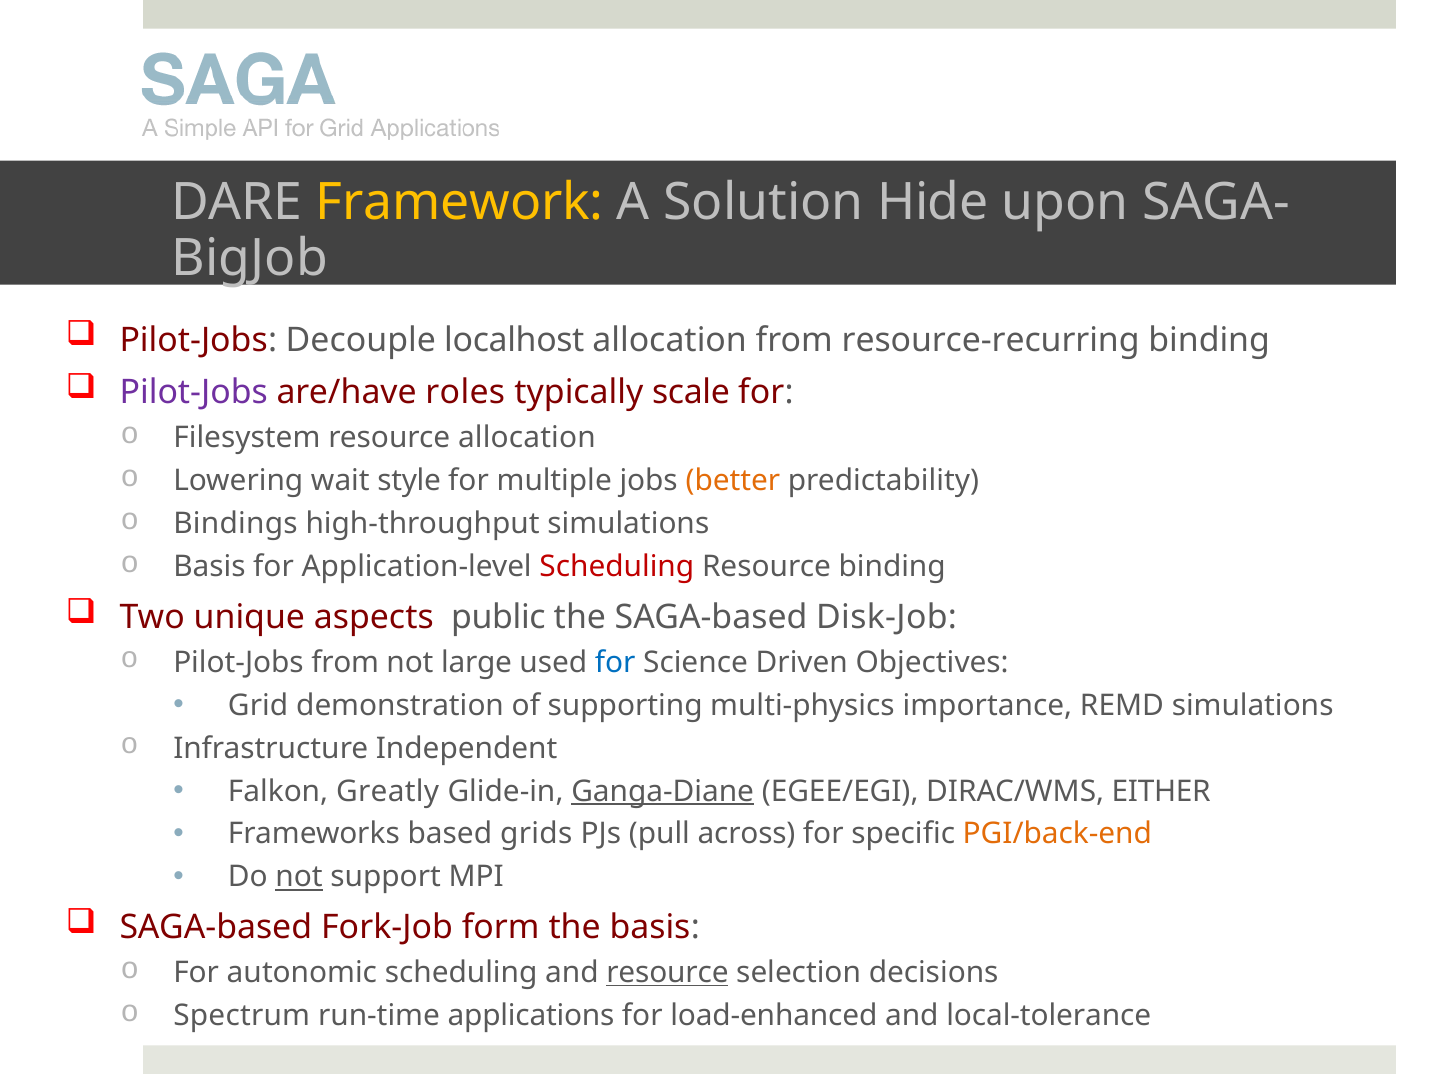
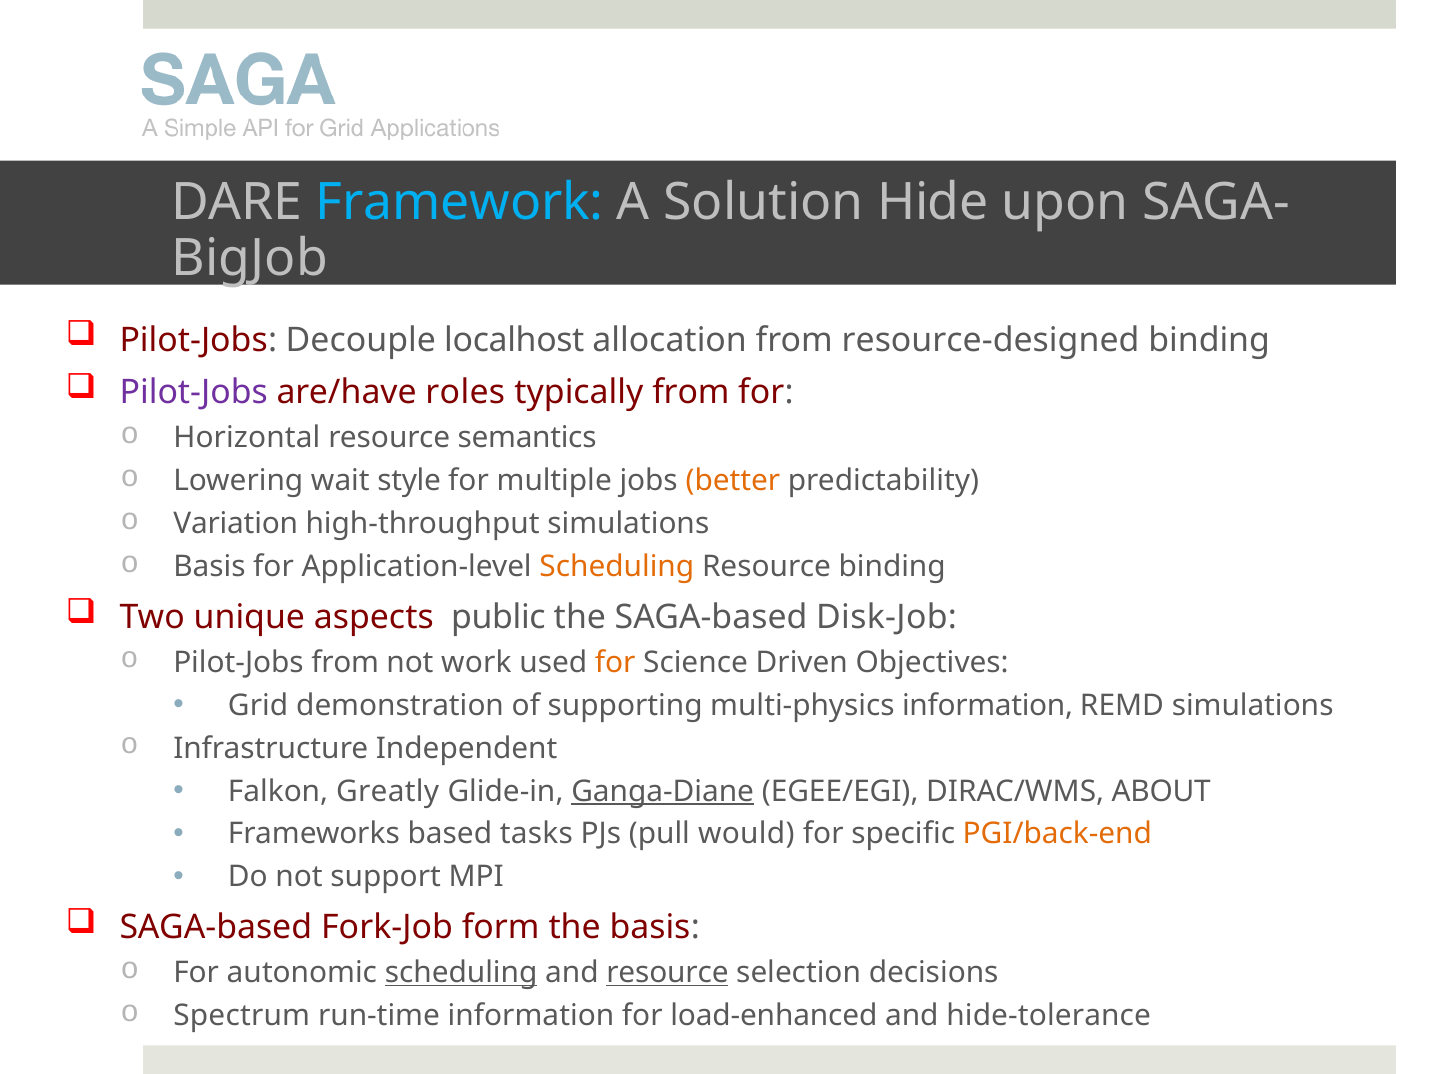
Framework colour: yellow -> light blue
resource-recurring: resource-recurring -> resource-designed
typically scale: scale -> from
Filesystem: Filesystem -> Horizontal
resource allocation: allocation -> semantics
Bindings: Bindings -> Variation
Scheduling at (617, 567) colour: red -> orange
large: large -> work
for at (615, 662) colour: blue -> orange
multi-physics importance: importance -> information
EITHER: EITHER -> ABOUT
grids: grids -> tasks
across: across -> would
not at (299, 877) underline: present -> none
scheduling at (461, 973) underline: none -> present
run-time applications: applications -> information
local-tolerance: local-tolerance -> hide-tolerance
